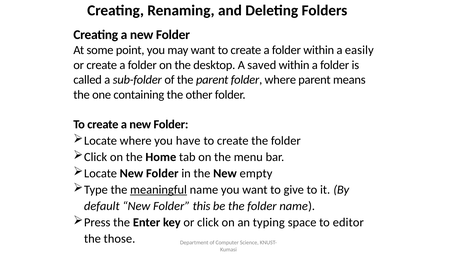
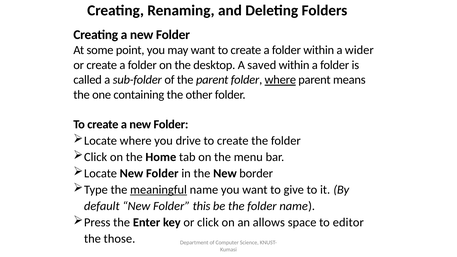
easily: easily -> wider
where at (280, 80) underline: none -> present
have: have -> drive
empty: empty -> border
typing: typing -> allows
